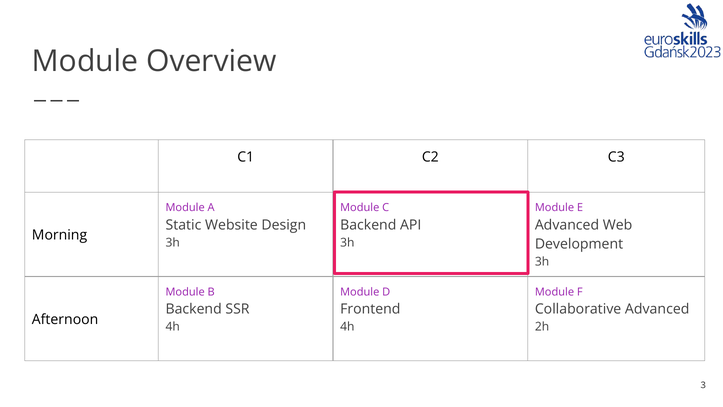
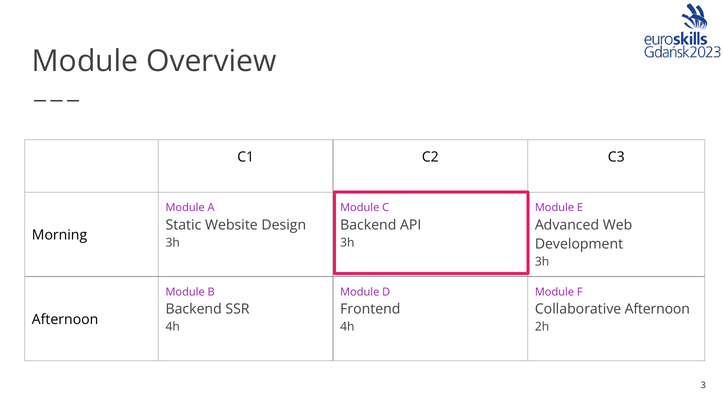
Collaborative Advanced: Advanced -> Afternoon
